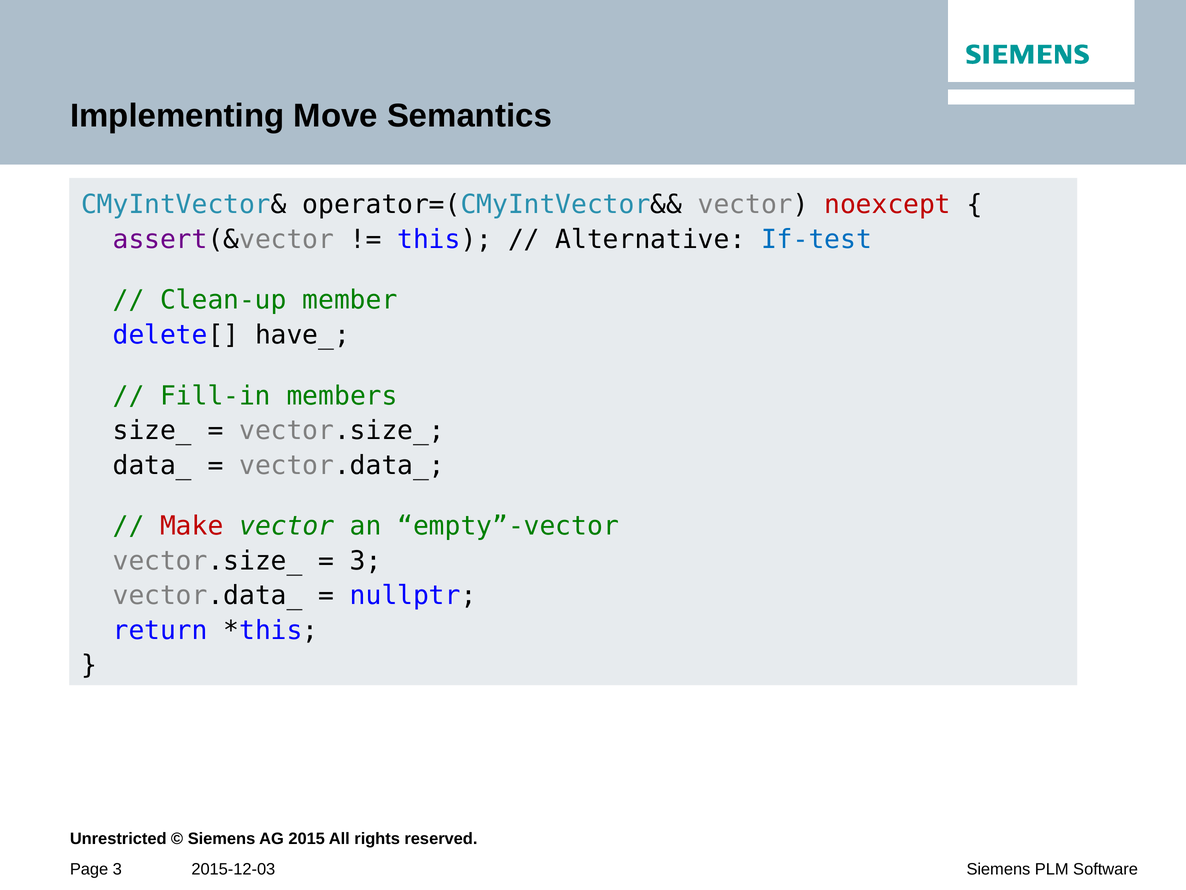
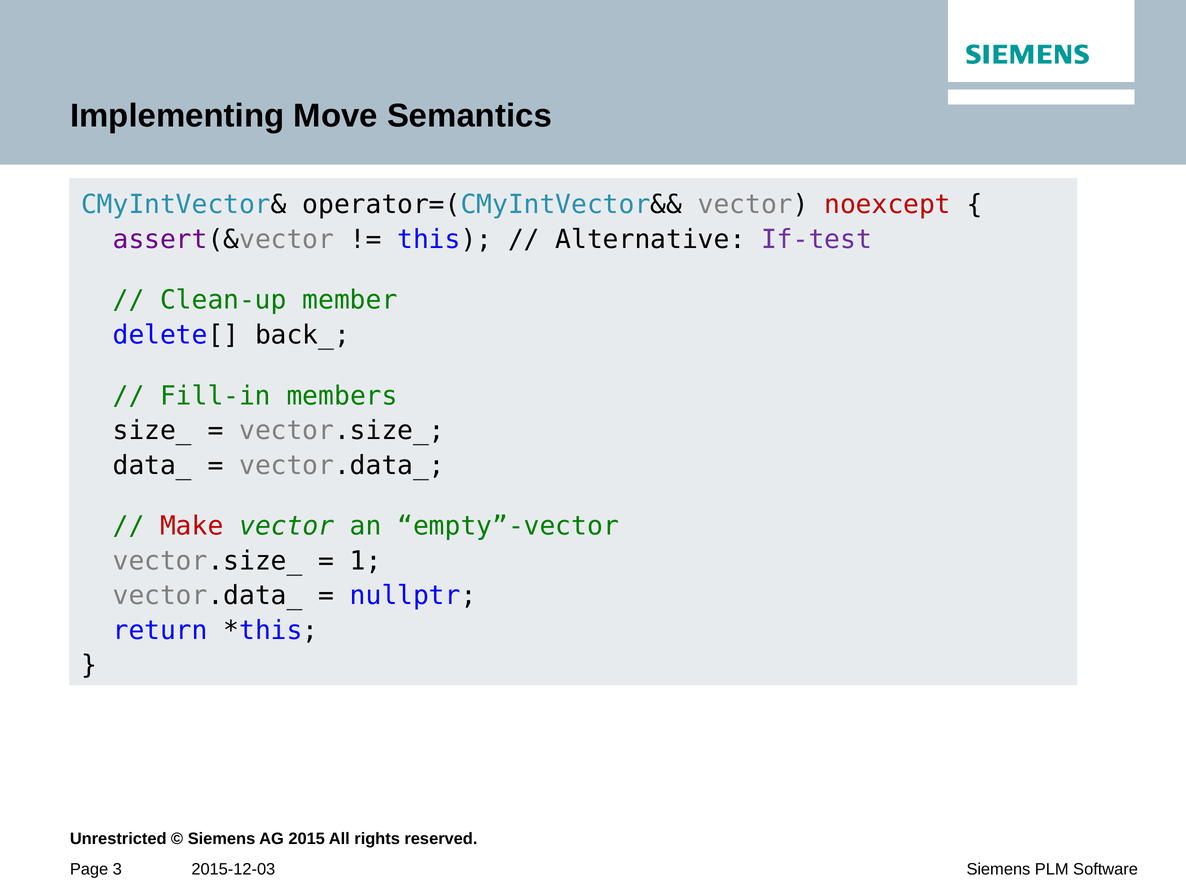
If-test colour: blue -> purple
have_: have_ -> back_
3 at (366, 561): 3 -> 1
